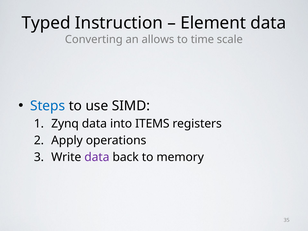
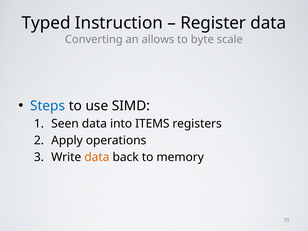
Element: Element -> Register
time: time -> byte
Zynq: Zynq -> Seen
data at (97, 157) colour: purple -> orange
